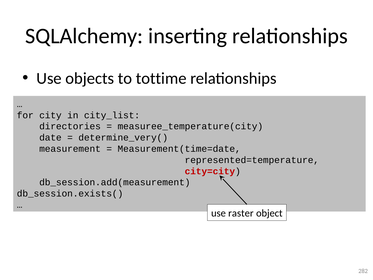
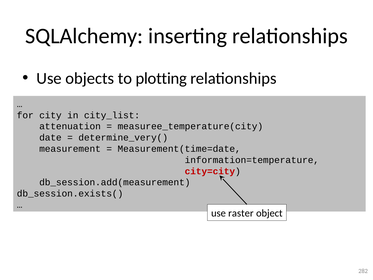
tottime: tottime -> plotting
directories: directories -> attenuation
represented=temperature: represented=temperature -> information=temperature
